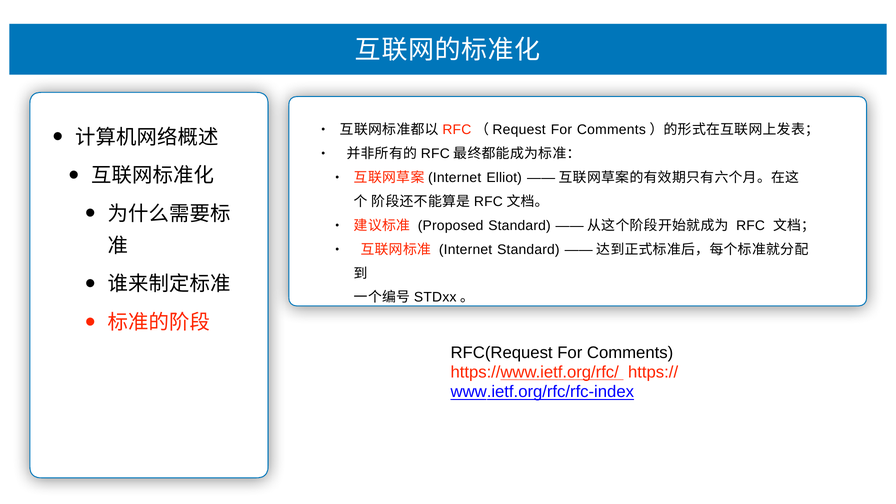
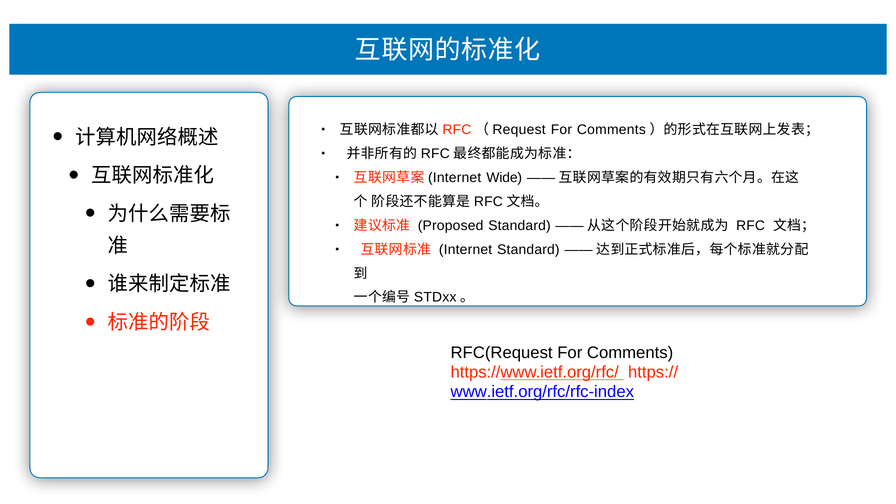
Elliot: Elliot -> Wide
